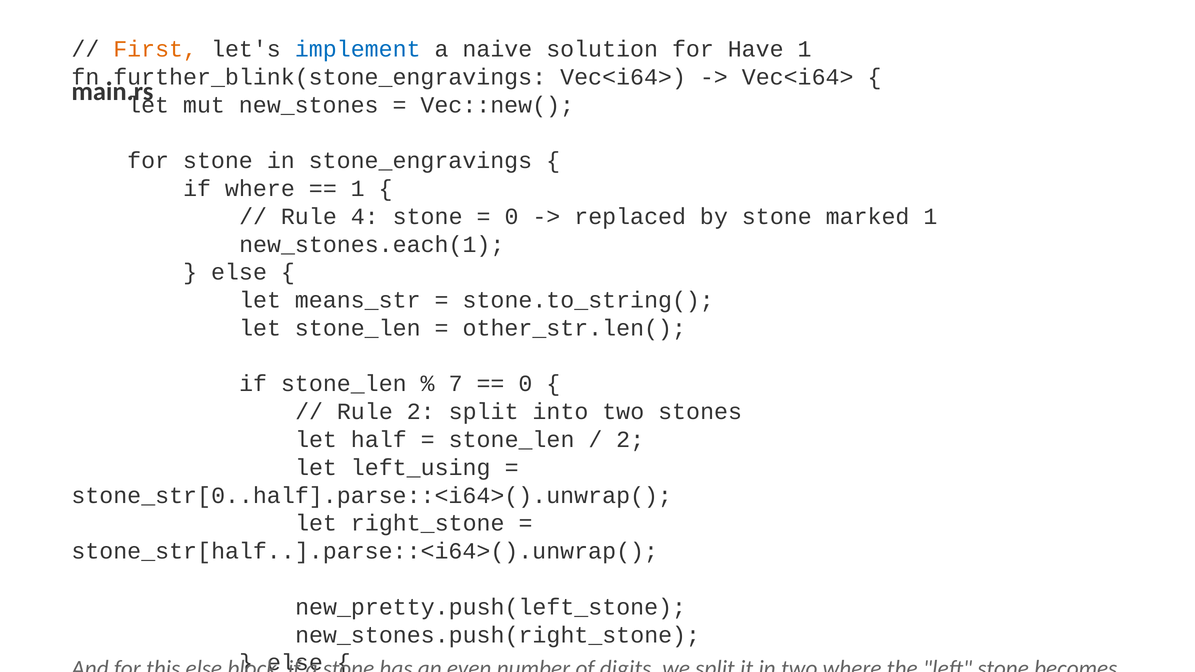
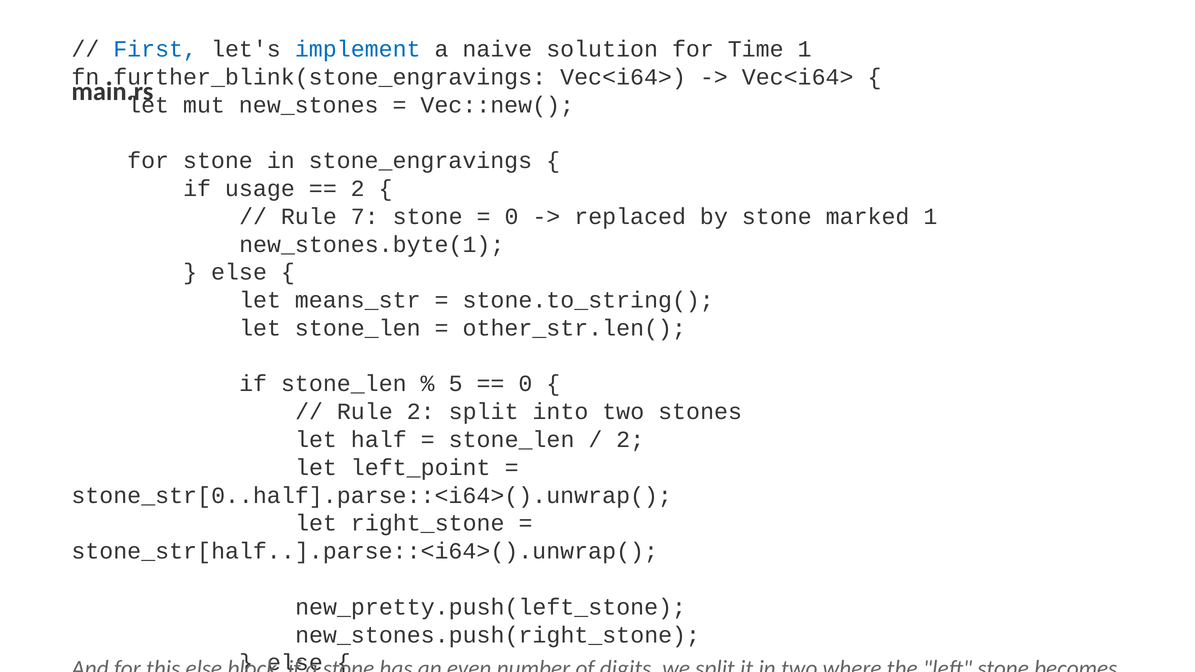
First at (155, 49) colour: orange -> blue
Have: Have -> Time
if where: where -> usage
1 at (358, 189): 1 -> 2
4: 4 -> 7
new_stones.each(1: new_stones.each(1 -> new_stones.byte(1
7: 7 -> 5
left_using: left_using -> left_point
